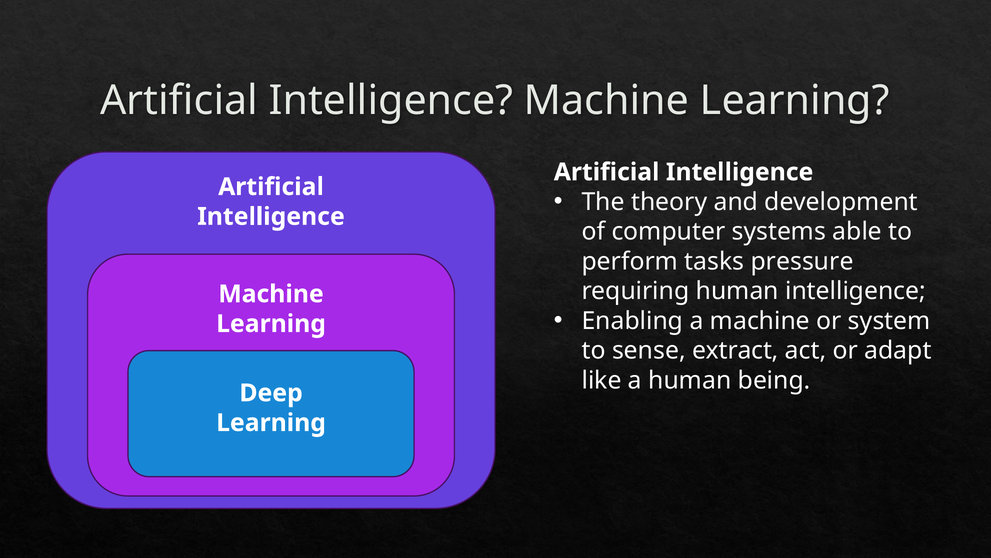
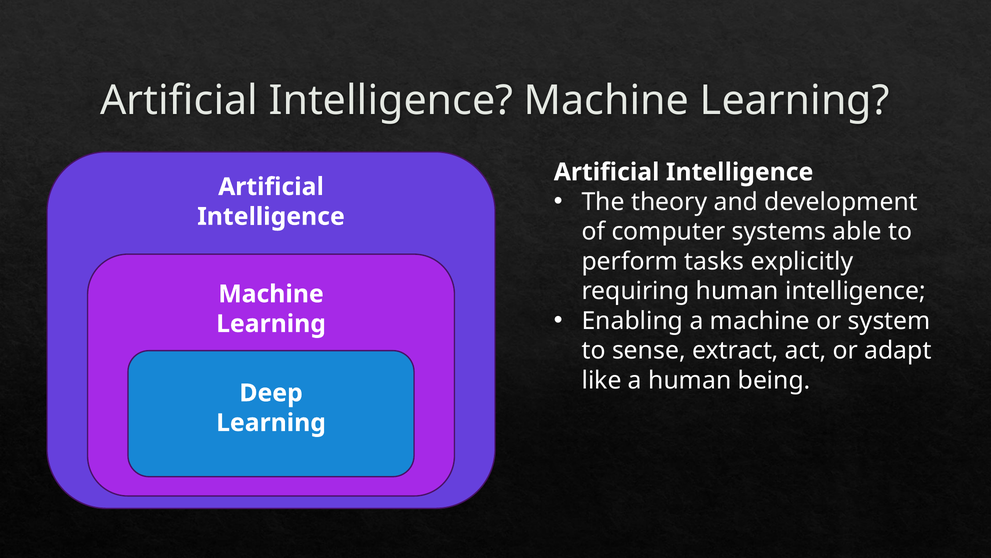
pressure: pressure -> explicitly
